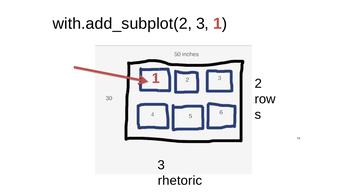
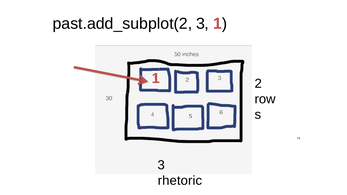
with.add_subplot(2: with.add_subplot(2 -> past.add_subplot(2
